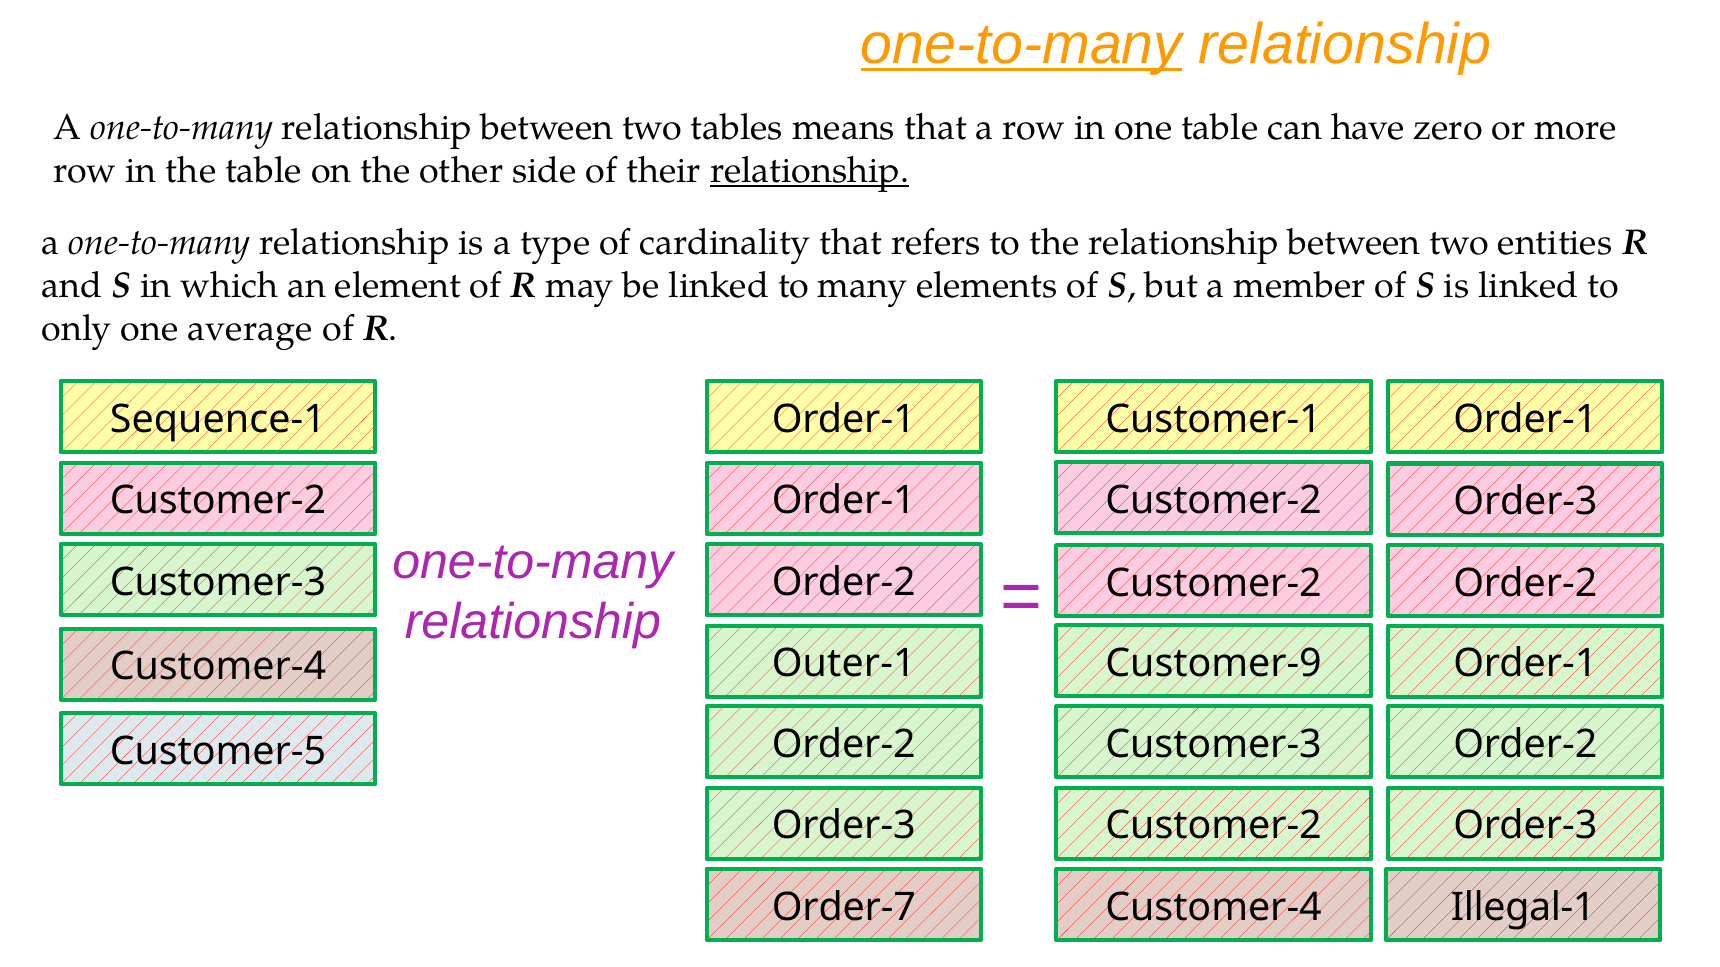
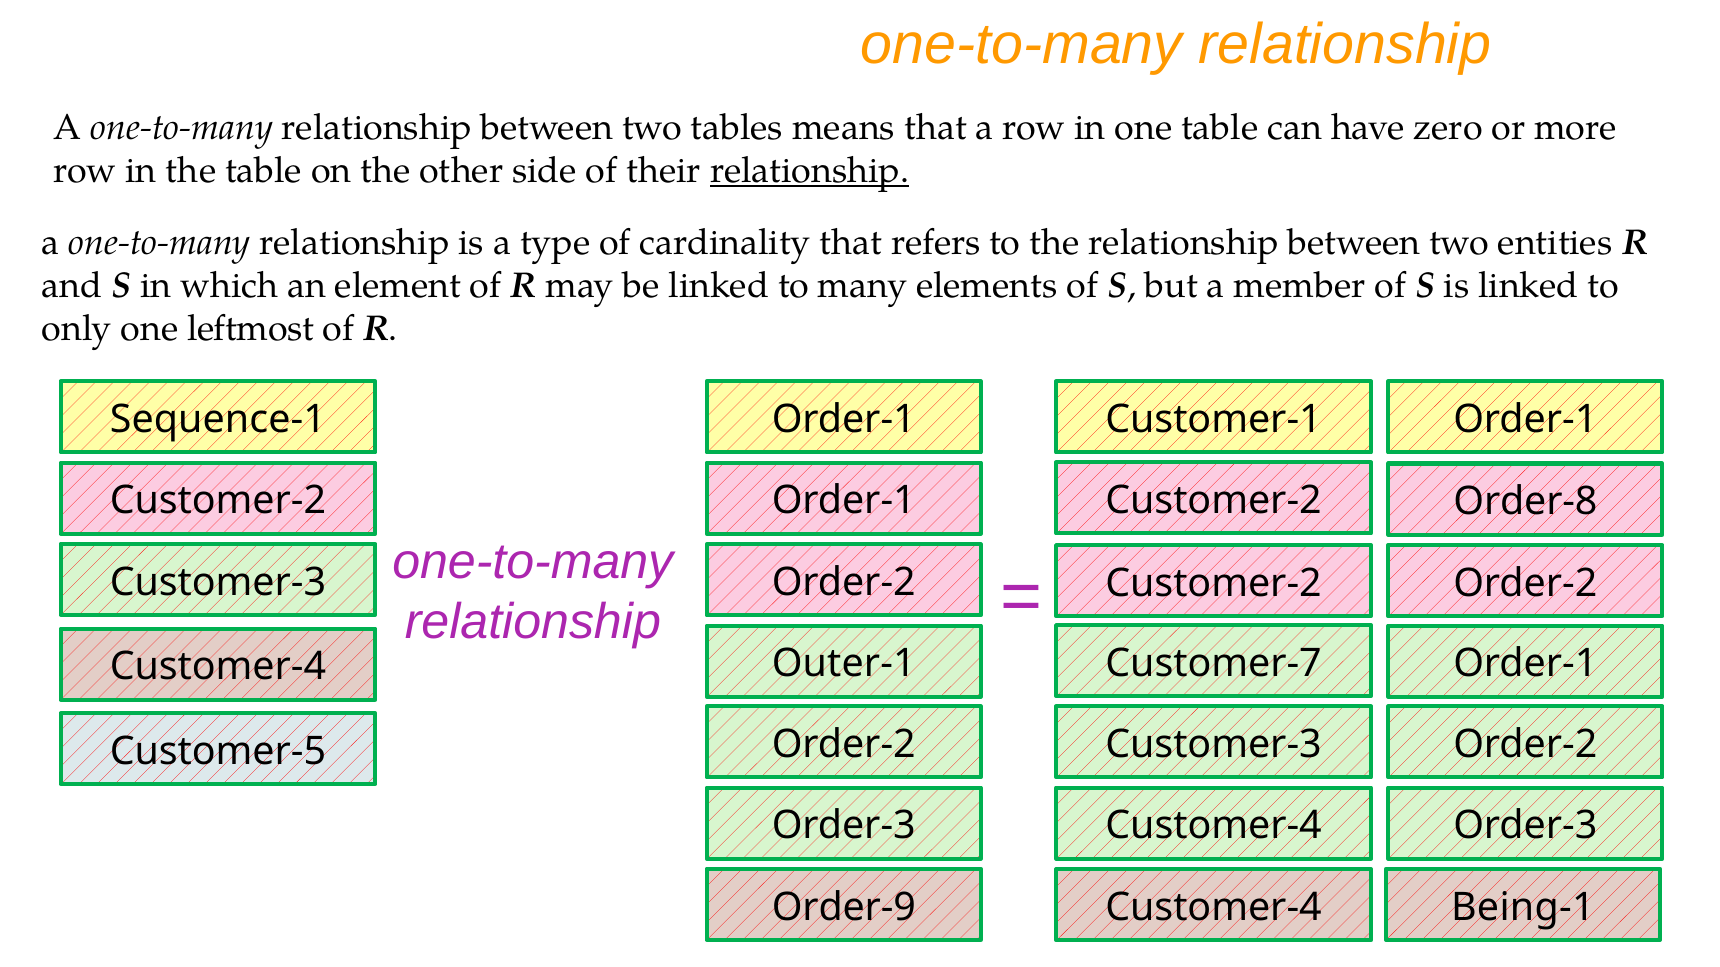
one-to-many at (1022, 45) underline: present -> none
average: average -> leftmost
Customer-2 Order-3: Order-3 -> Order-8
Customer-9: Customer-9 -> Customer-7
Customer-2 at (1214, 826): Customer-2 -> Customer-4
Order-7: Order-7 -> Order-9
Illegal-1: Illegal-1 -> Being-1
